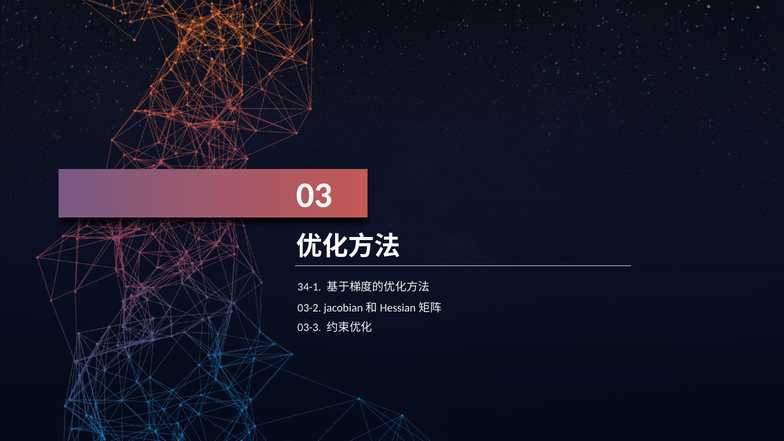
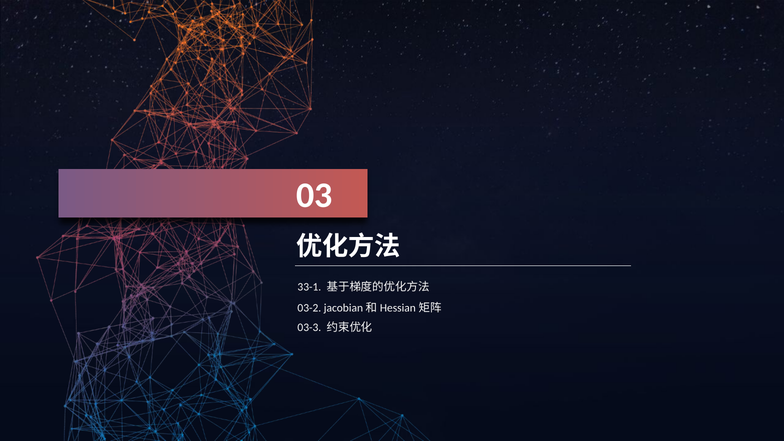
34-1: 34-1 -> 33-1
